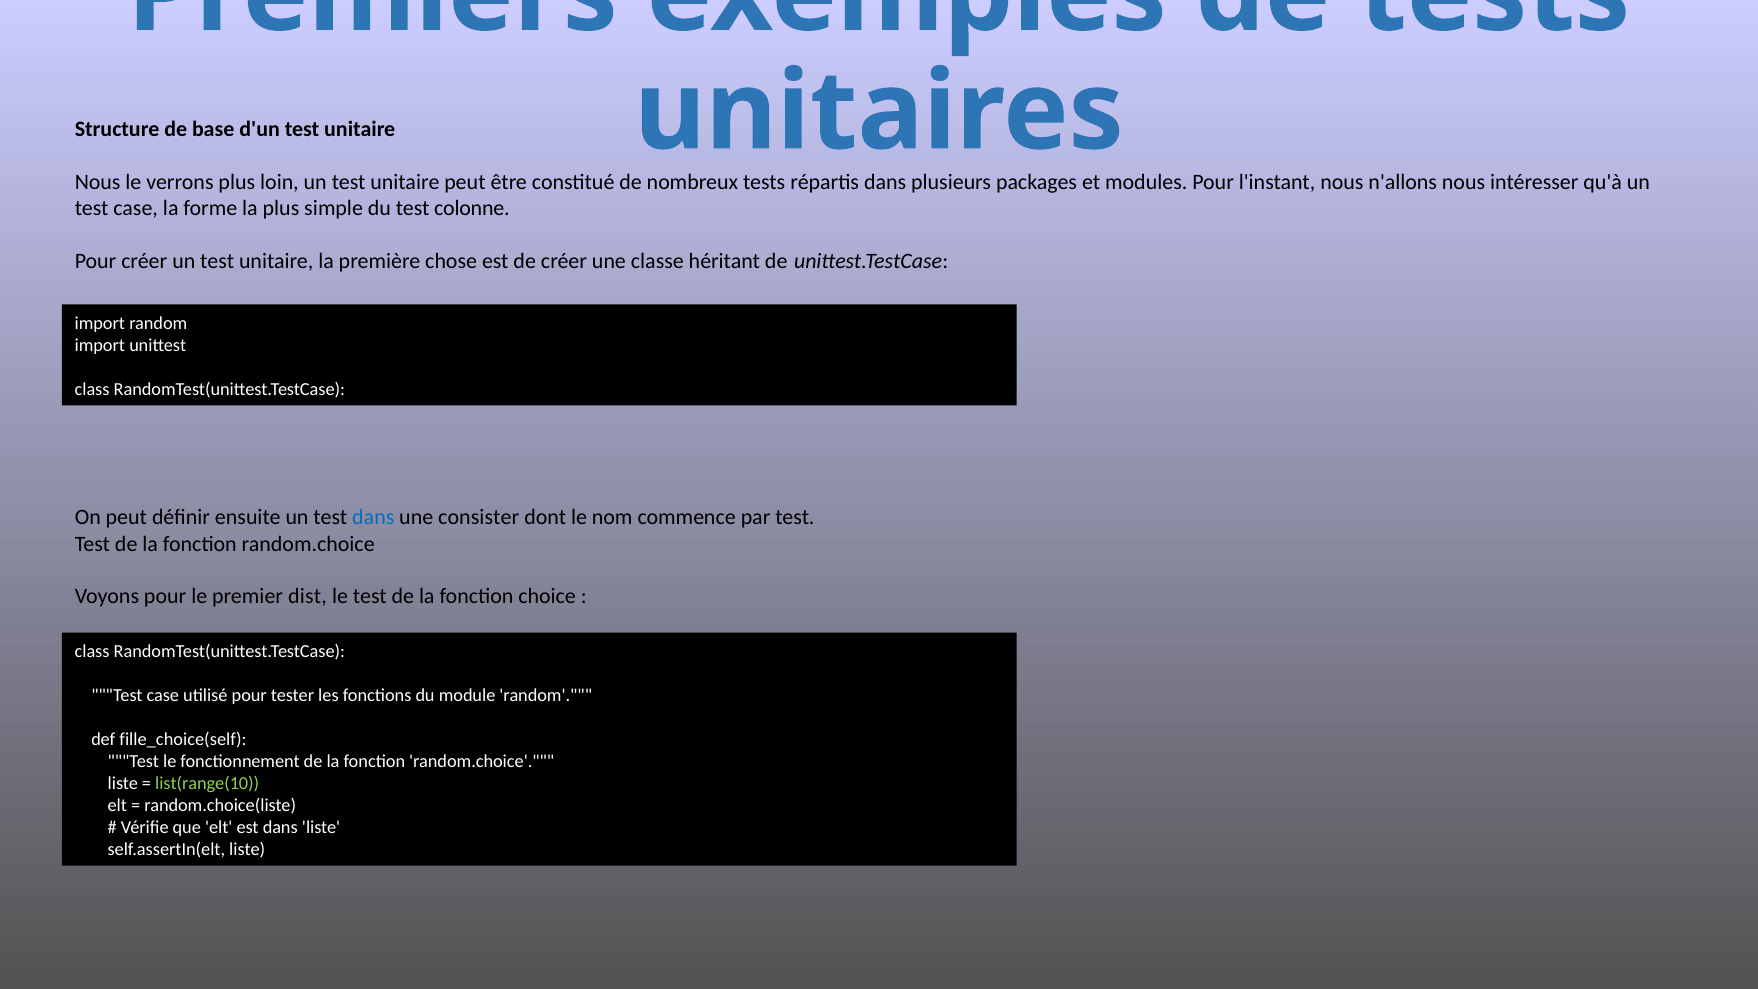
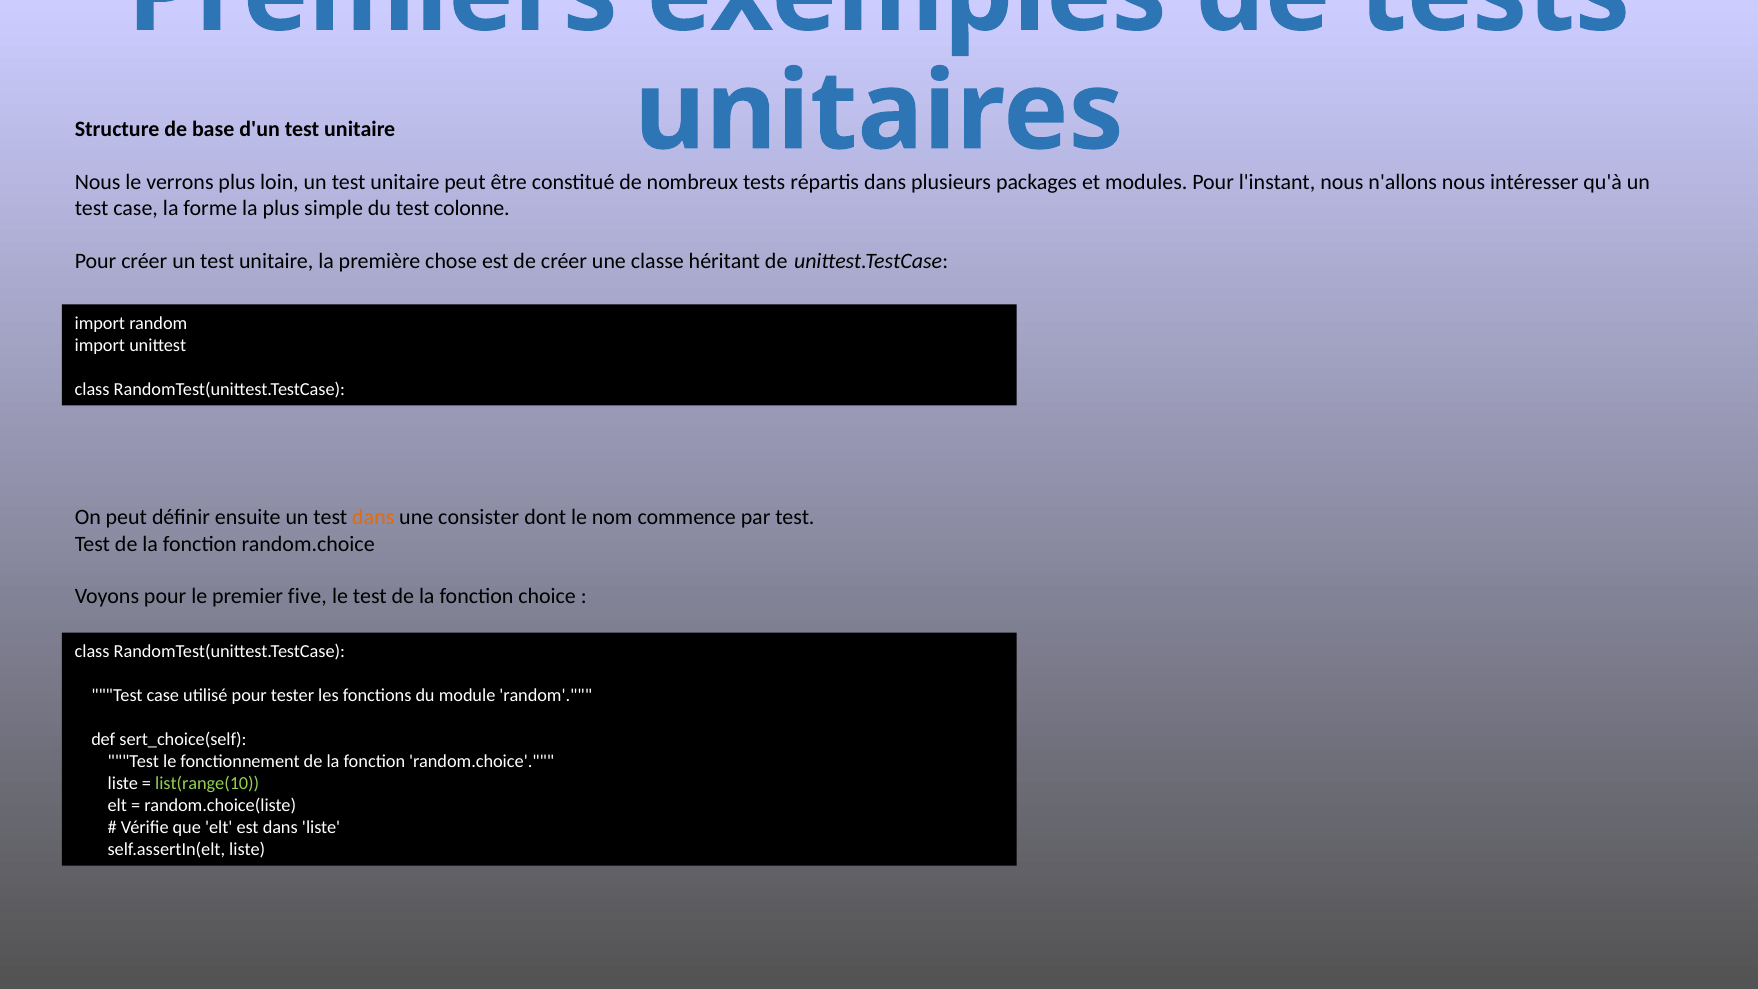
dans at (373, 517) colour: blue -> orange
dist: dist -> five
fille_choice(self: fille_choice(self -> sert_choice(self
